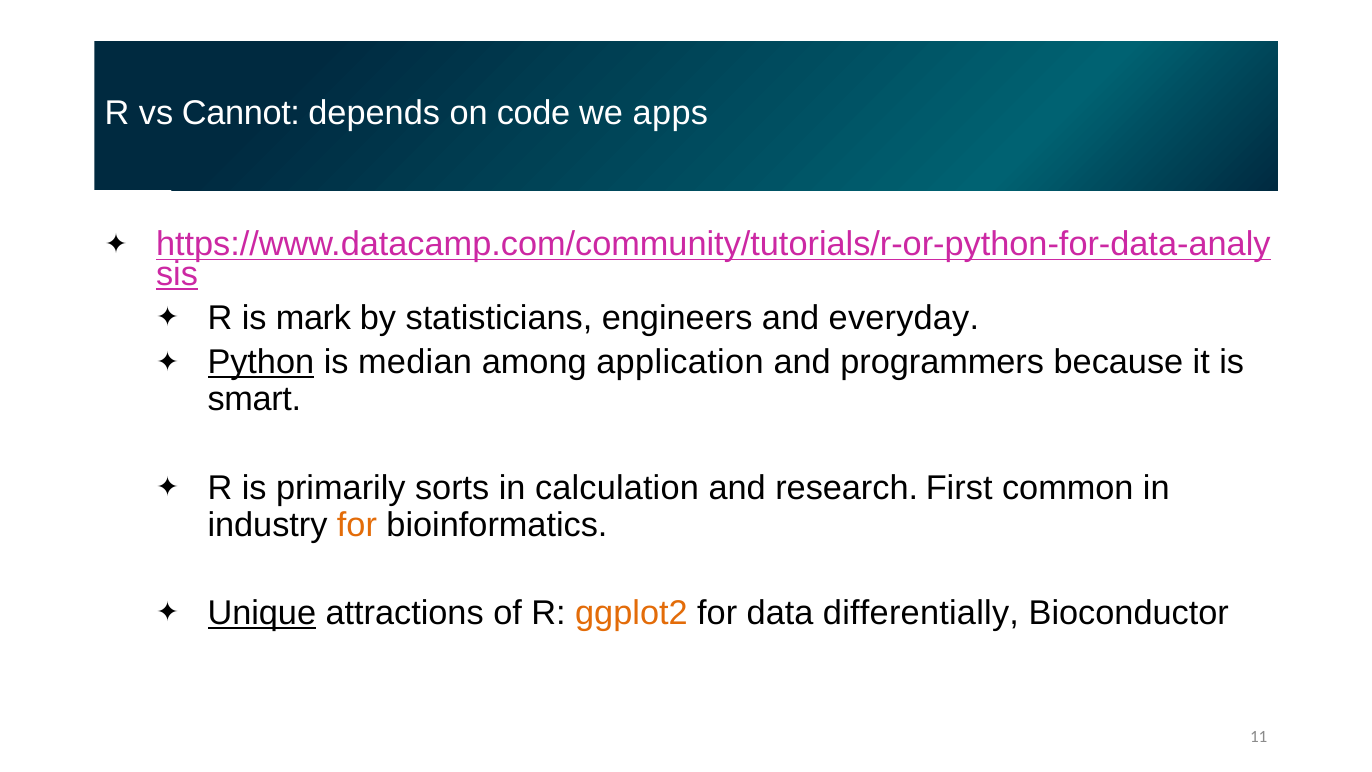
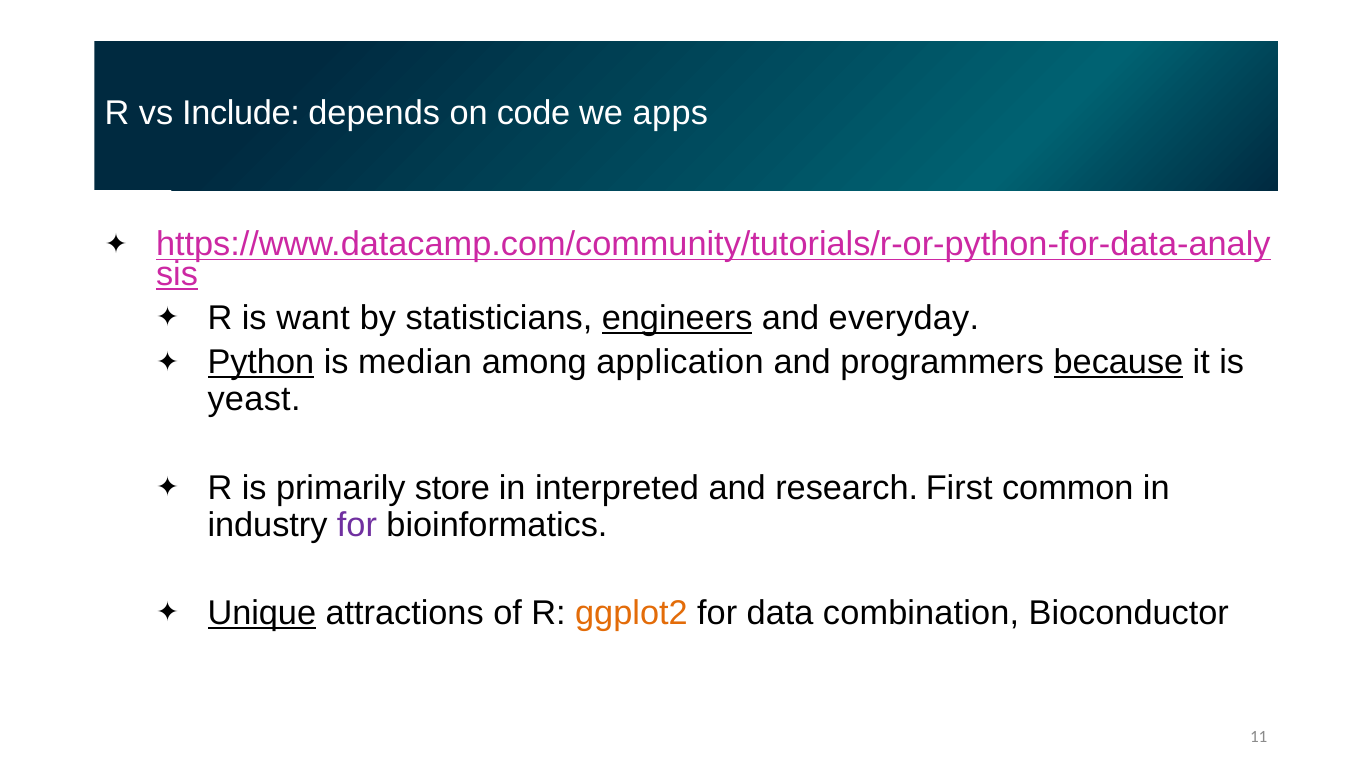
Cannot: Cannot -> Include
mark: mark -> want
engineers underline: none -> present
because underline: none -> present
smart: smart -> yeast
sorts: sorts -> store
calculation: calculation -> interpreted
for at (357, 525) colour: orange -> purple
differentially: differentially -> combination
